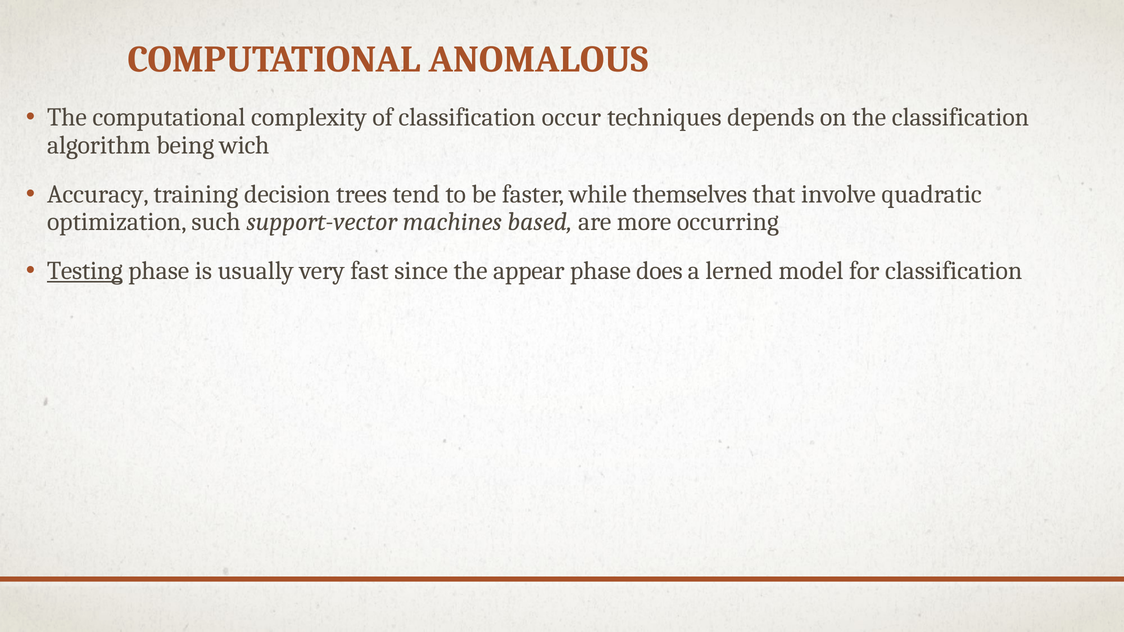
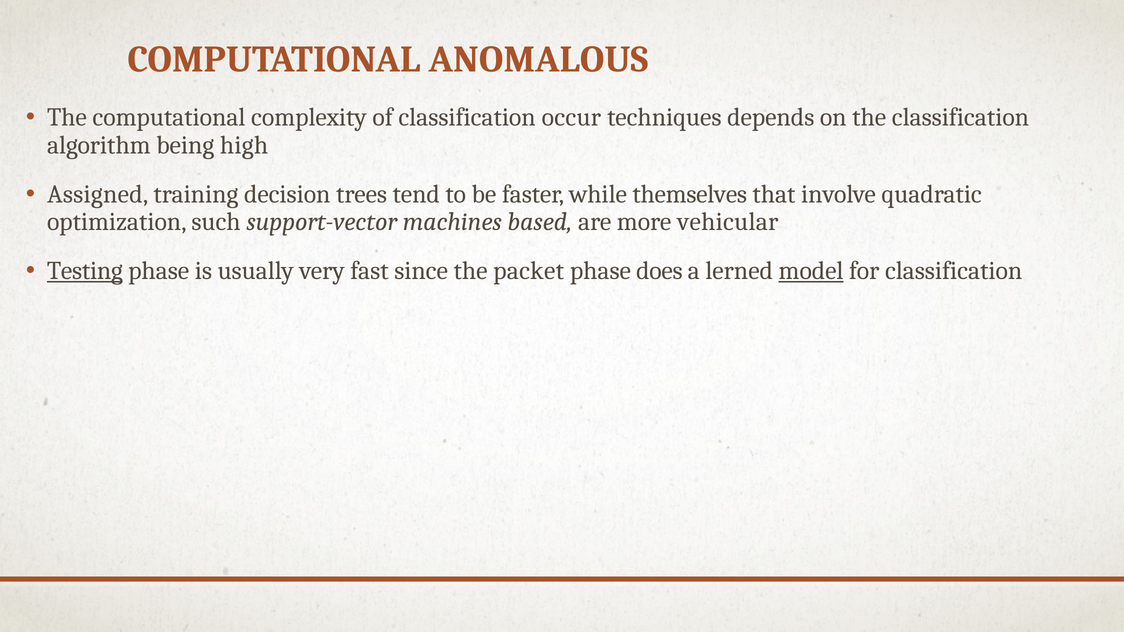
wich: wich -> high
Accuracy: Accuracy -> Assigned
occurring: occurring -> vehicular
appear: appear -> packet
model underline: none -> present
